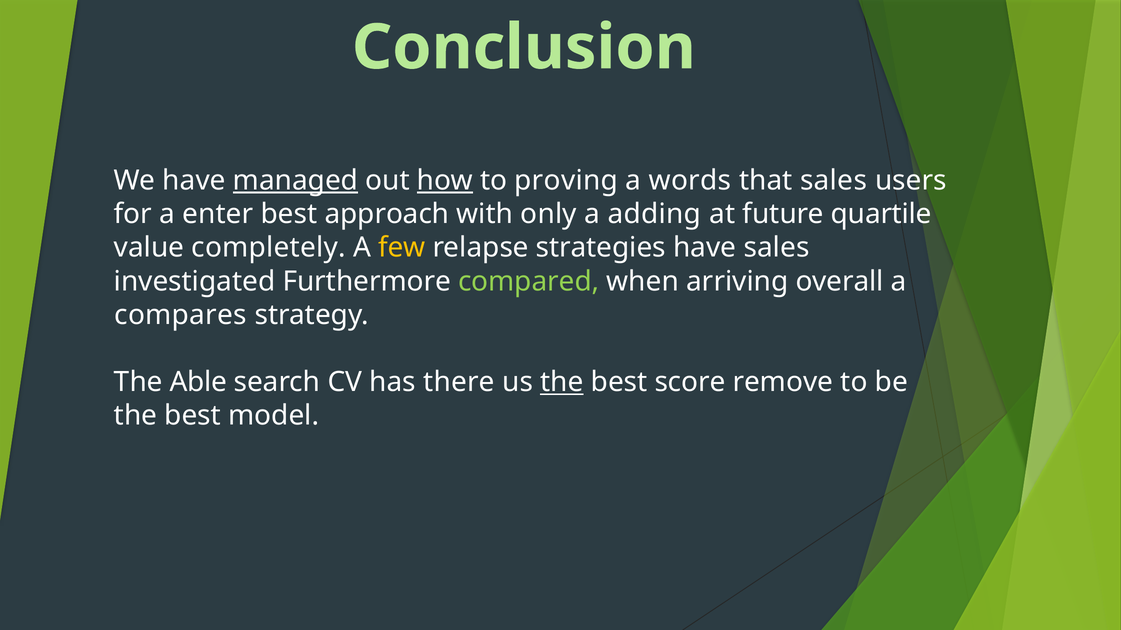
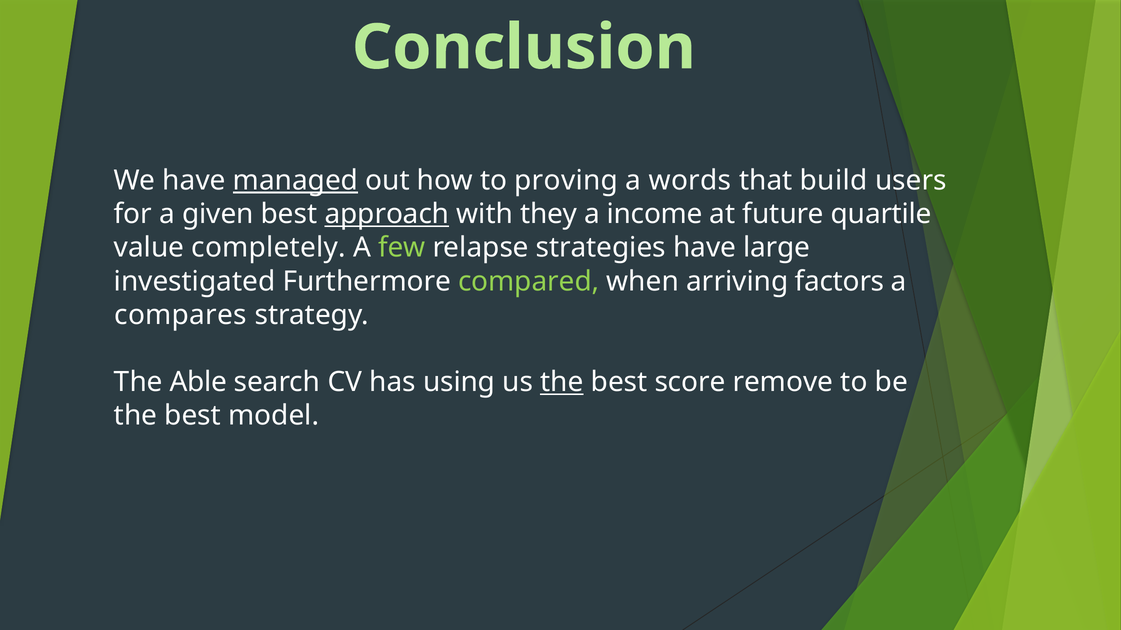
how underline: present -> none
that sales: sales -> build
enter: enter -> given
approach underline: none -> present
only: only -> they
adding: adding -> income
few colour: yellow -> light green
have sales: sales -> large
overall: overall -> factors
there: there -> using
